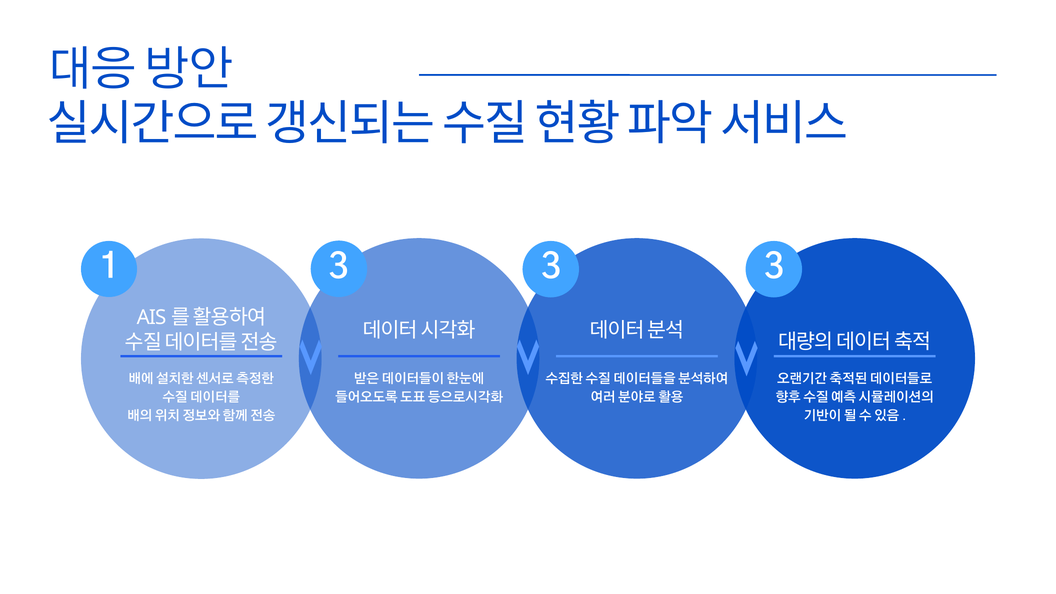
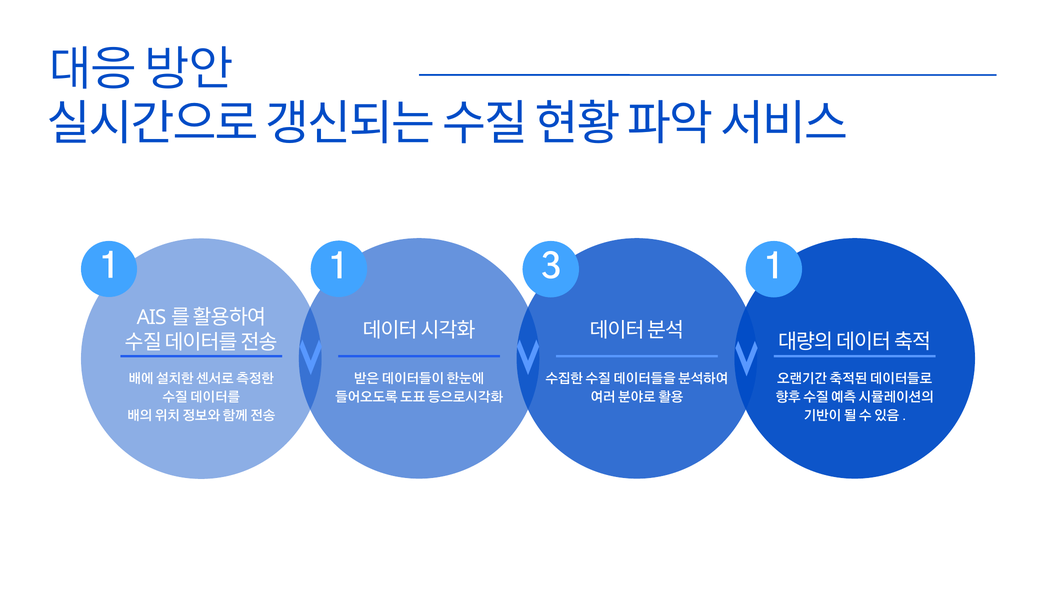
1 3: 3 -> 1
3 at (774, 267): 3 -> 1
